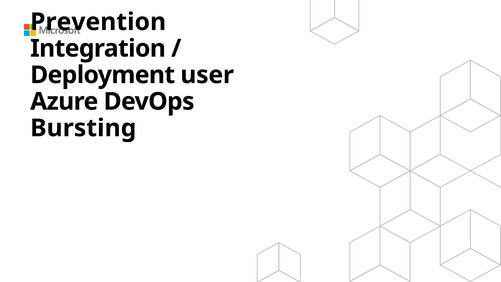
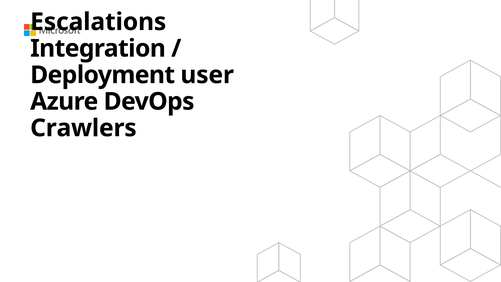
Prevention: Prevention -> Escalations
Bursting: Bursting -> Crawlers
